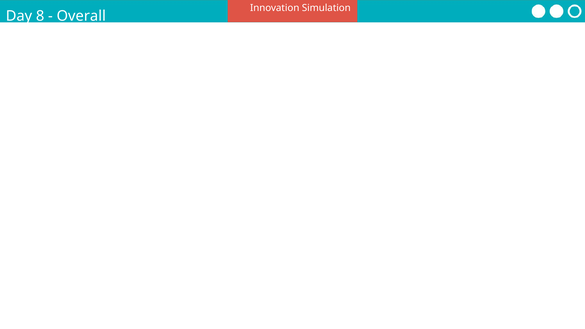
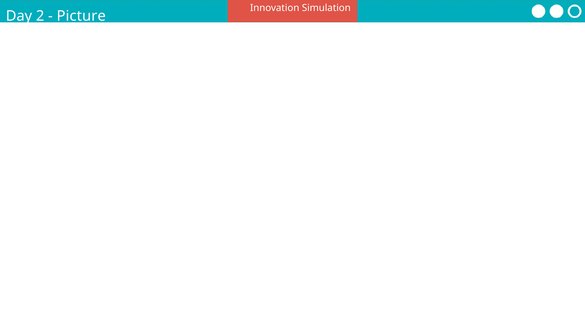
8: 8 -> 2
Overall: Overall -> Picture
